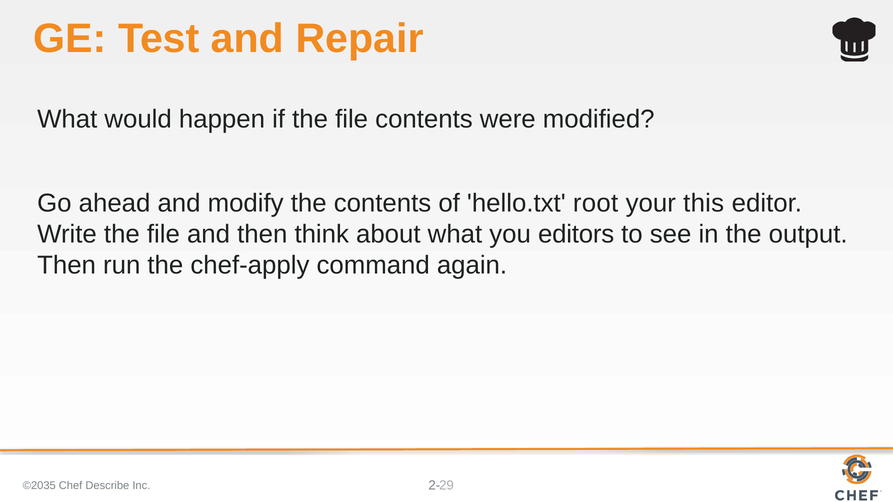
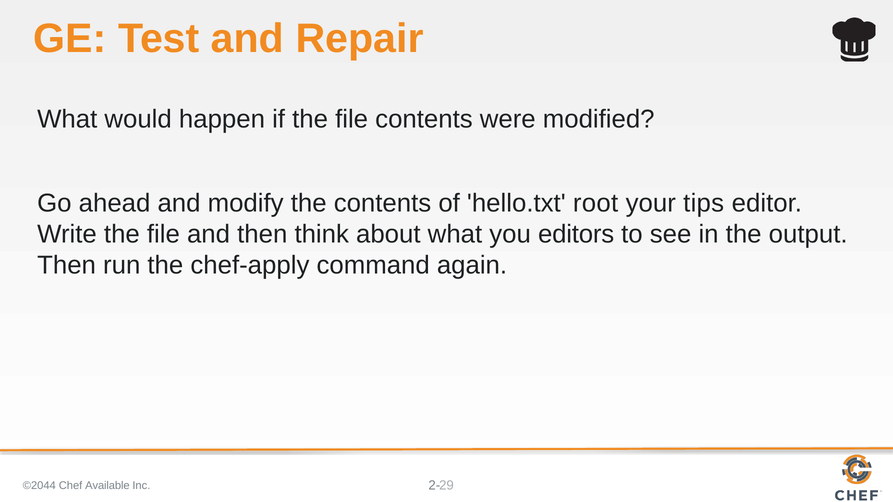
this: this -> tips
©2035: ©2035 -> ©2044
Describe: Describe -> Available
